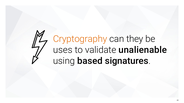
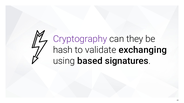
Cryptography colour: orange -> purple
uses: uses -> hash
unalienable: unalienable -> exchanging
